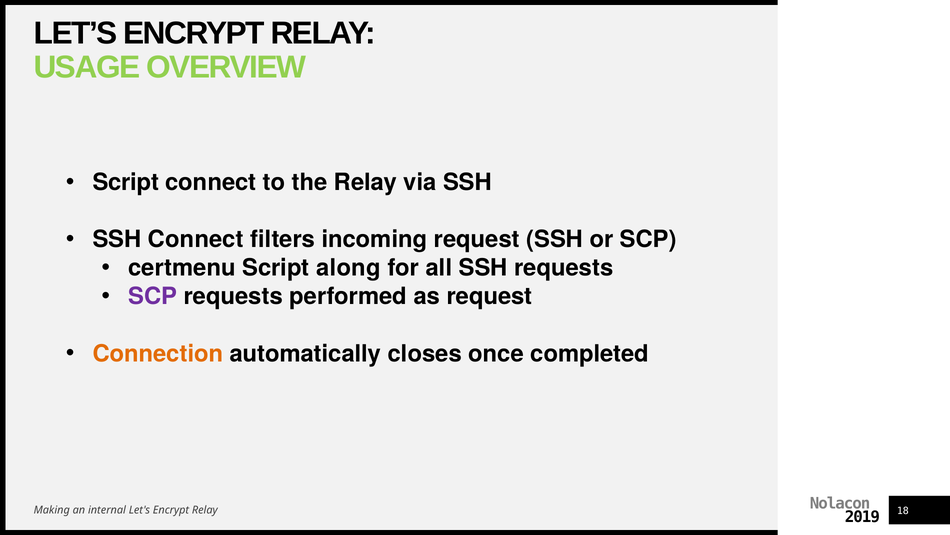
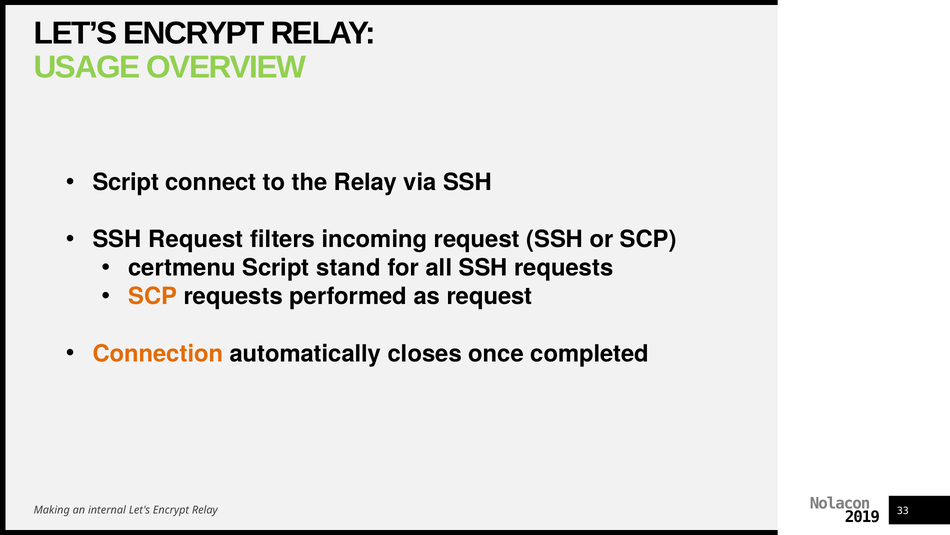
SSH Connect: Connect -> Request
along: along -> stand
SCP at (153, 296) colour: purple -> orange
18: 18 -> 33
